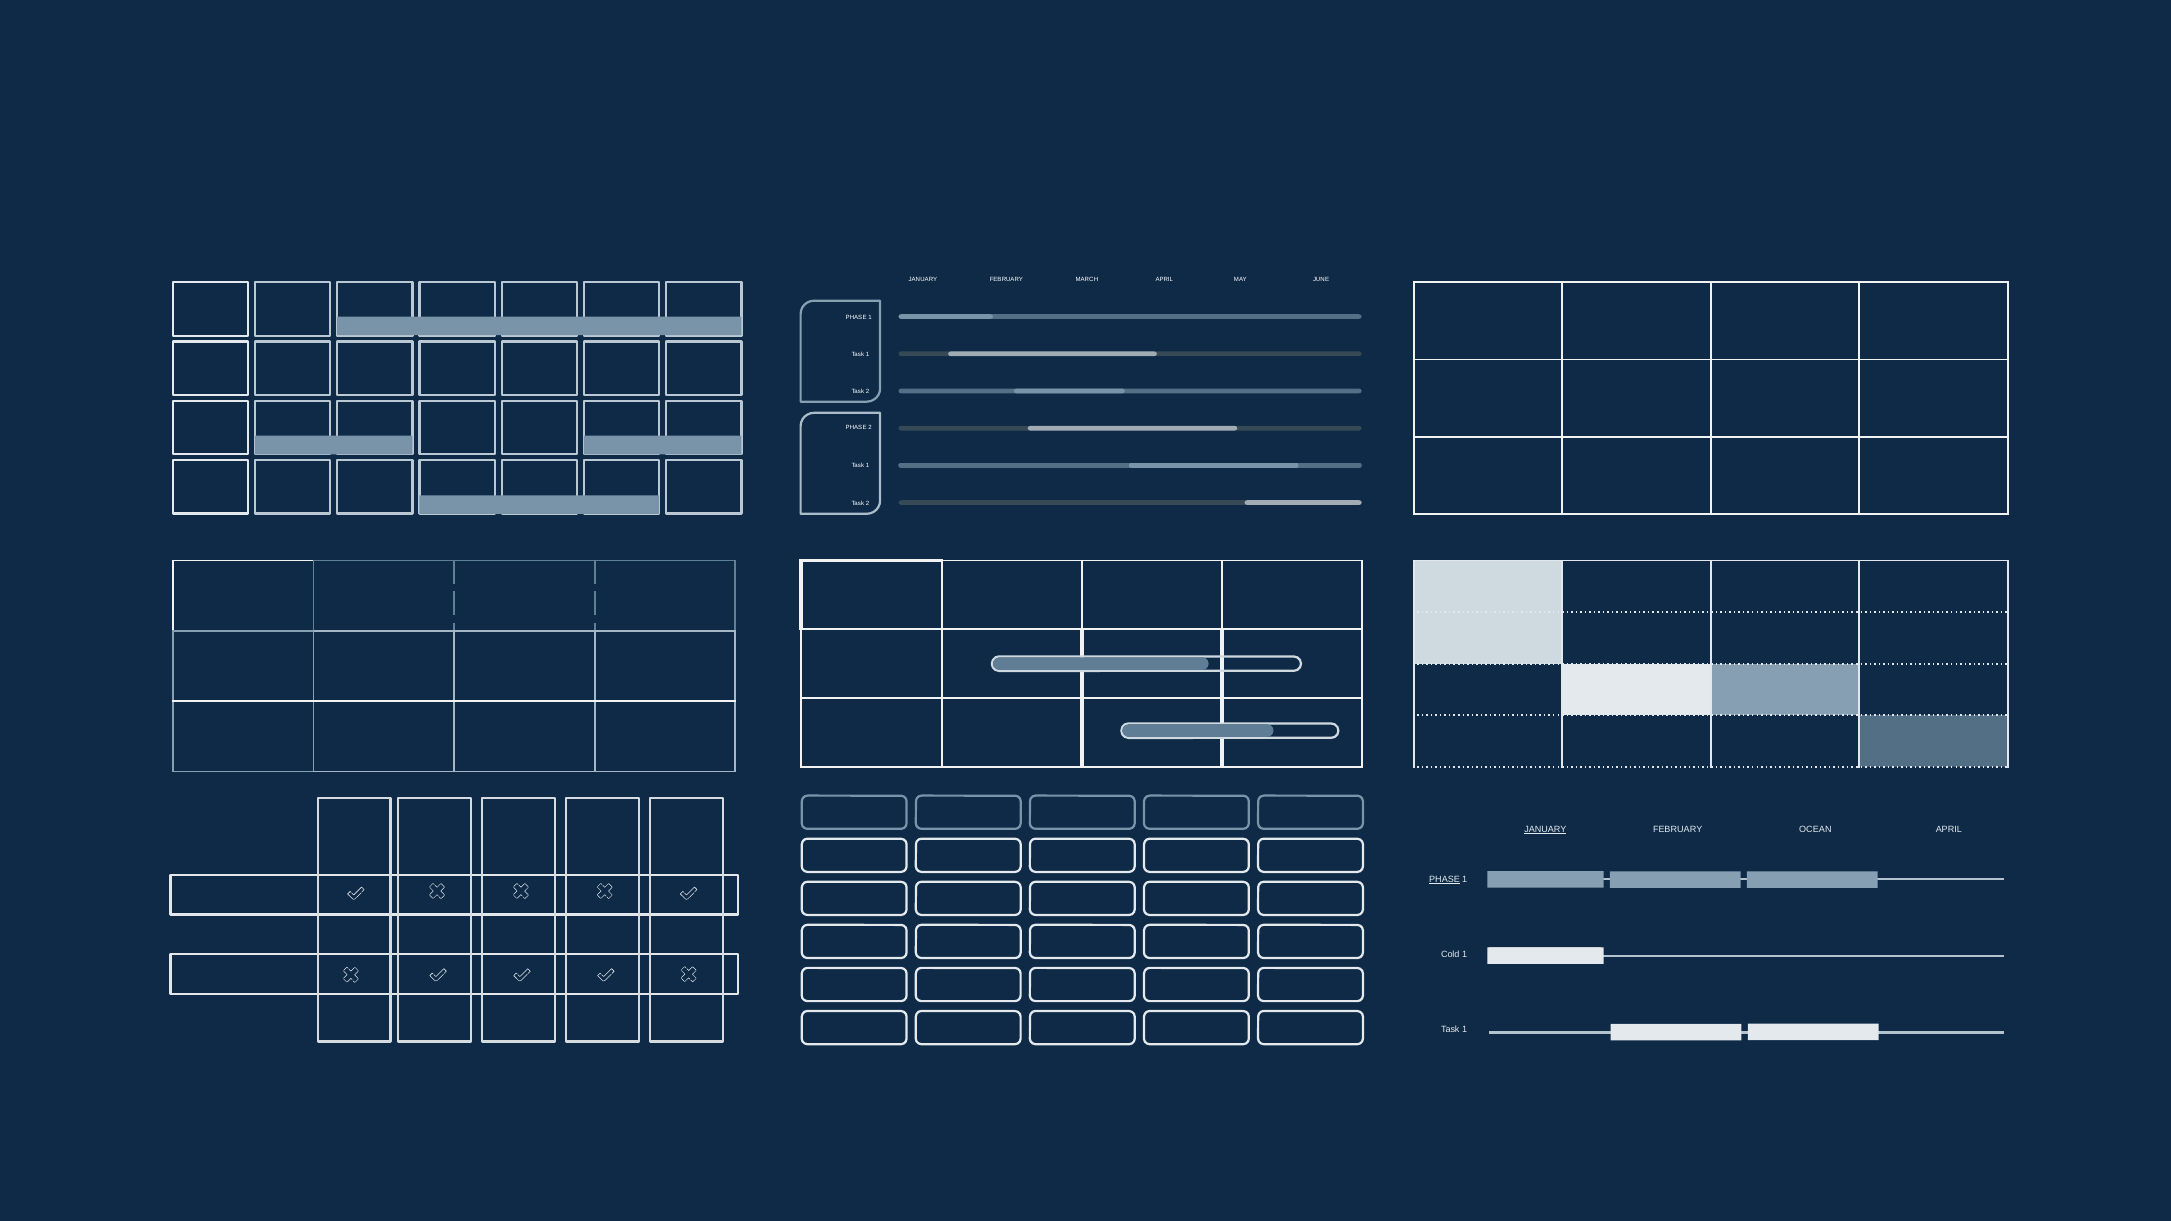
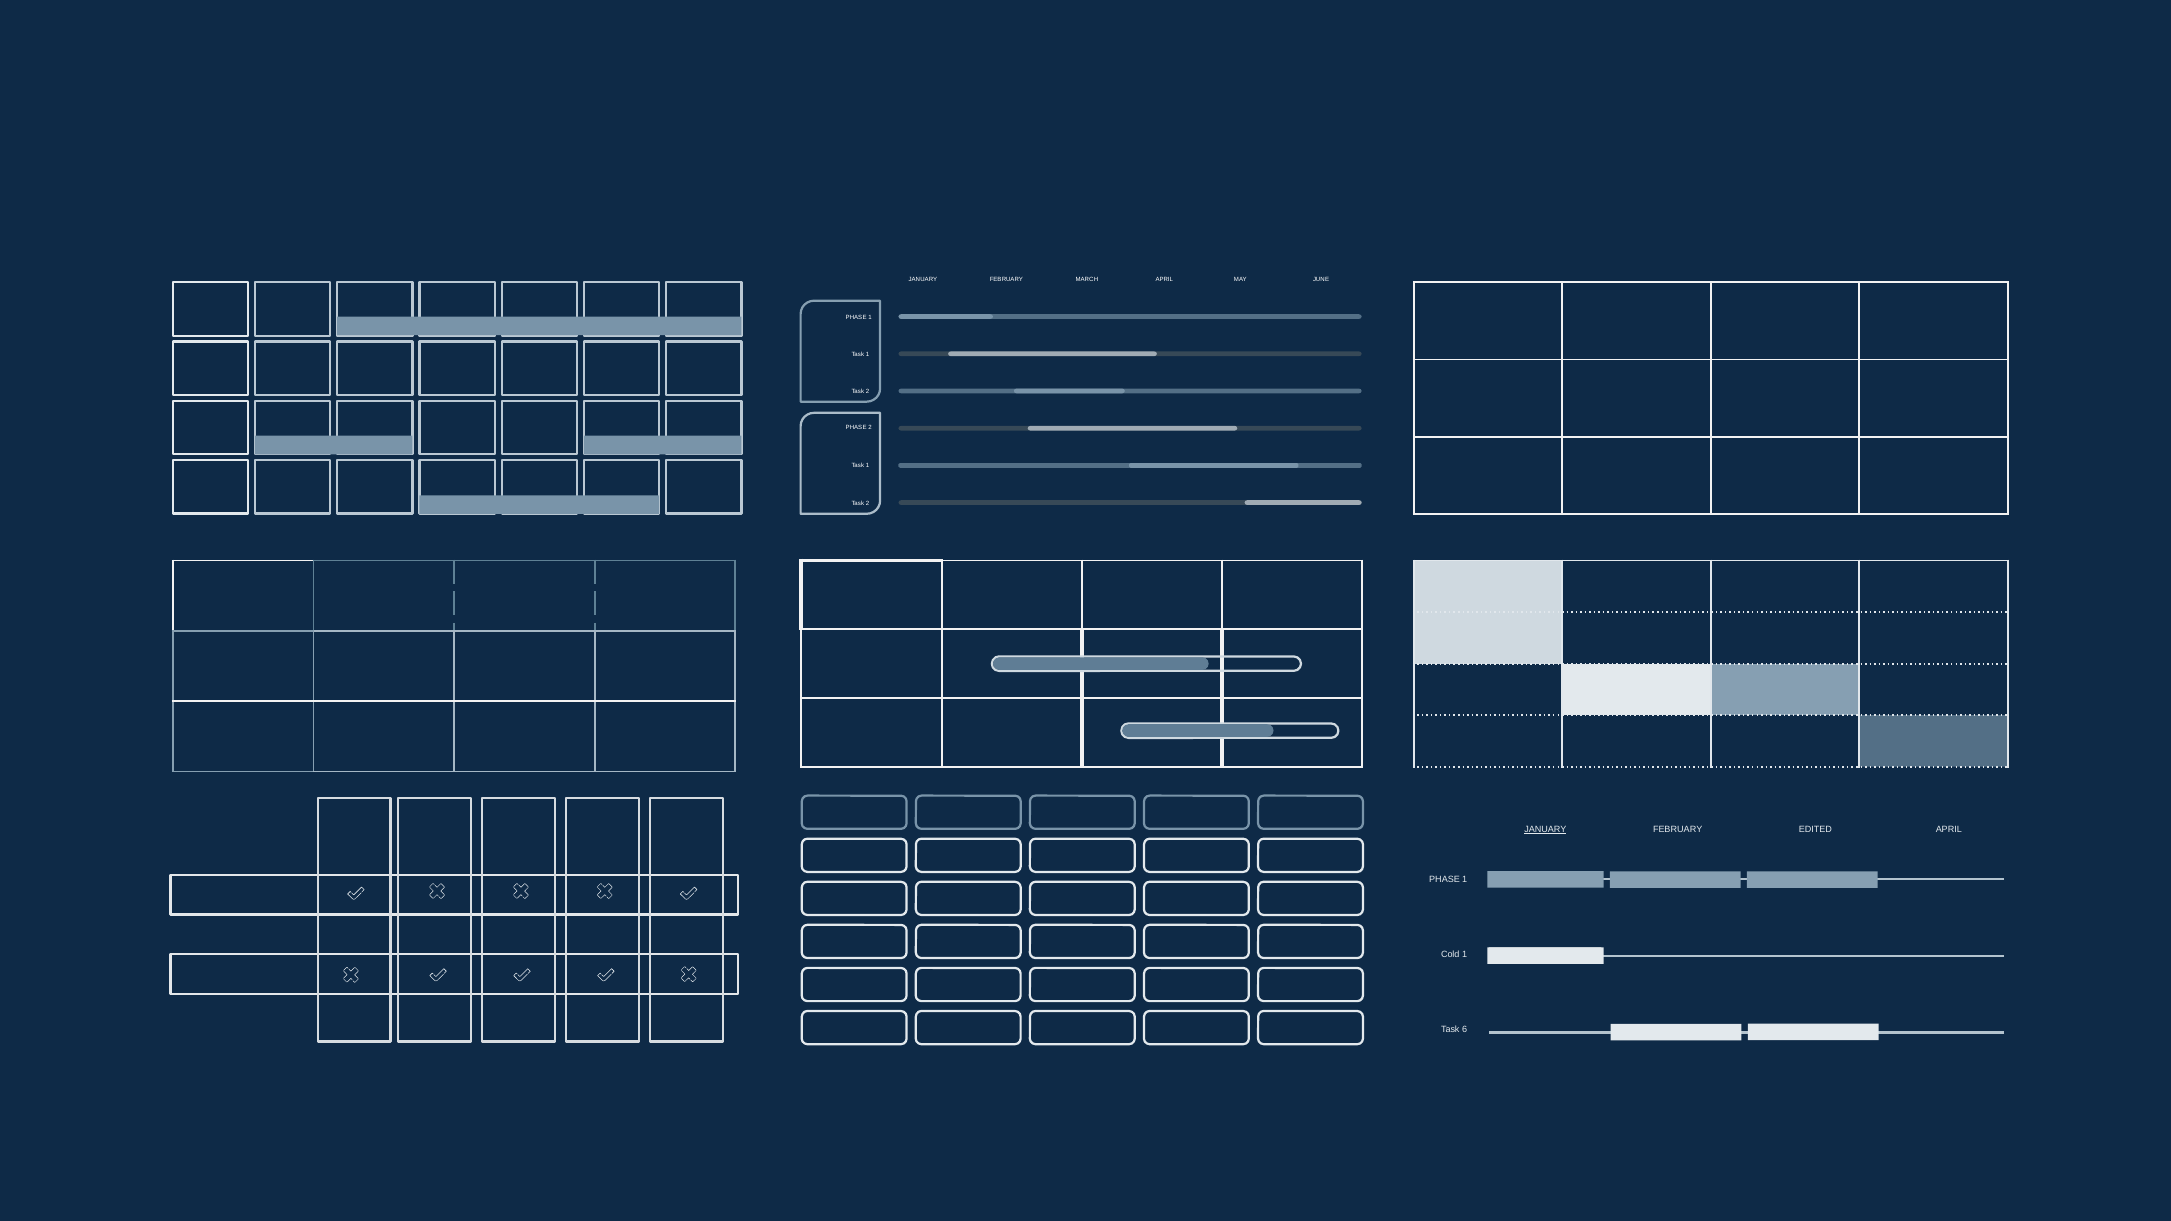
OCEAN: OCEAN -> EDITED
PHASE at (1445, 880) underline: present -> none
1 at (1465, 1030): 1 -> 6
